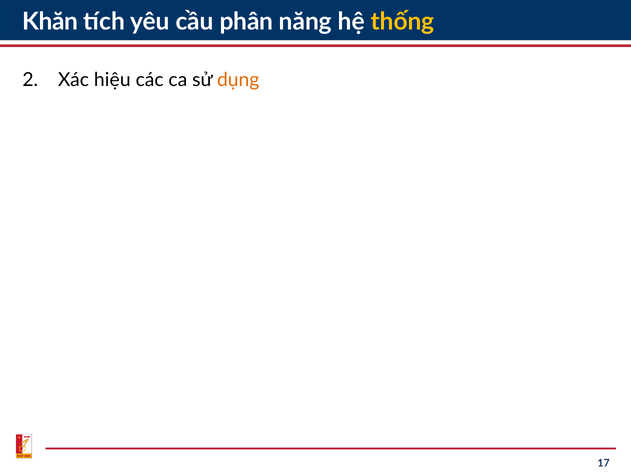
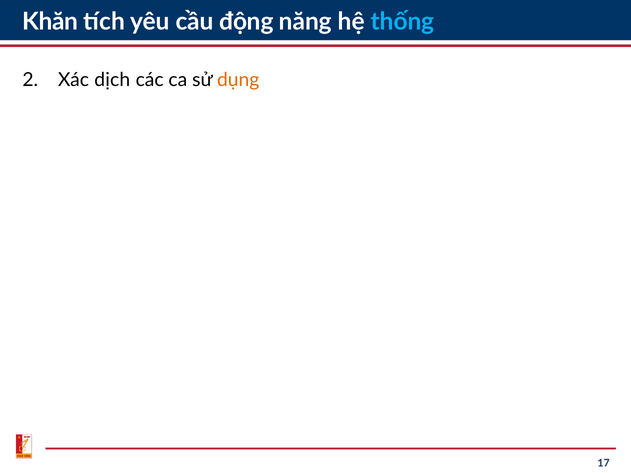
phân: phân -> động
thống colour: yellow -> light blue
hiệu: hiệu -> dịch
